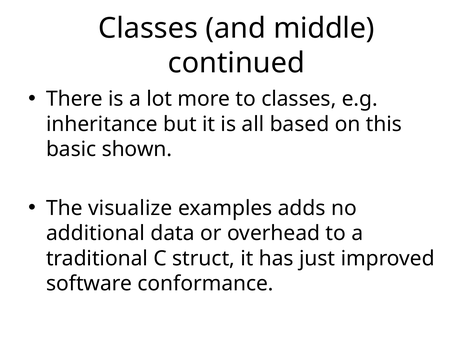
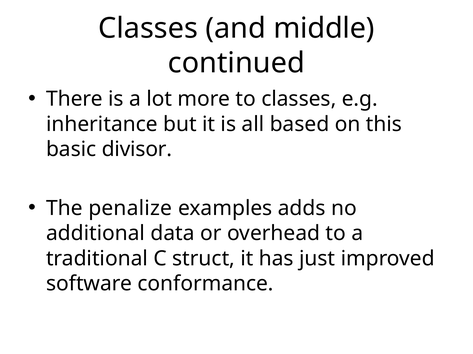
shown: shown -> divisor
visualize: visualize -> penalize
